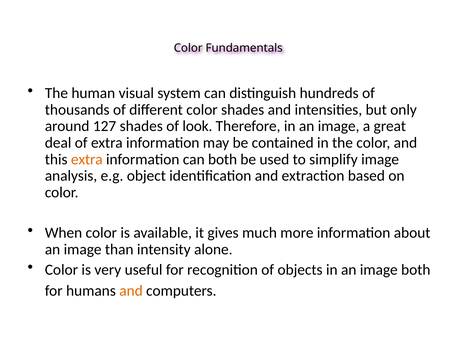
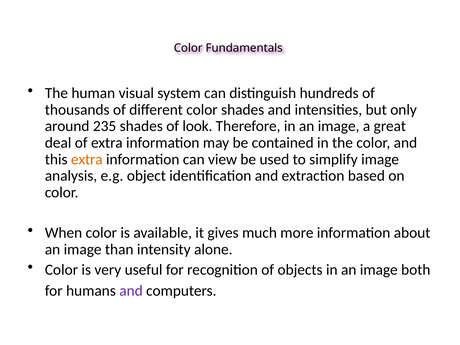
127: 127 -> 235
can both: both -> view
and at (131, 291) colour: orange -> purple
